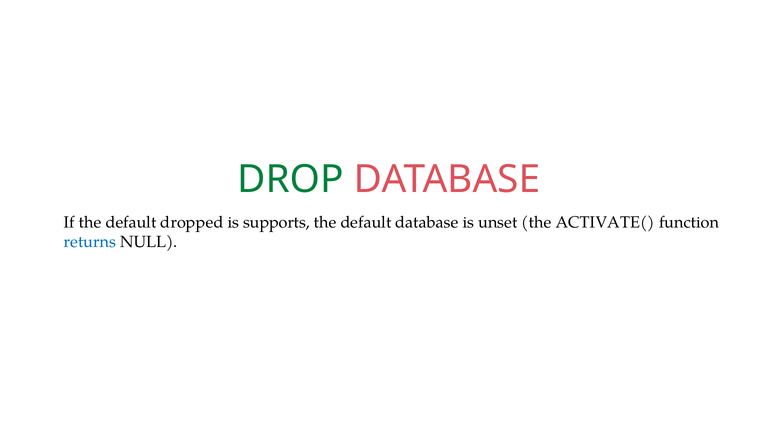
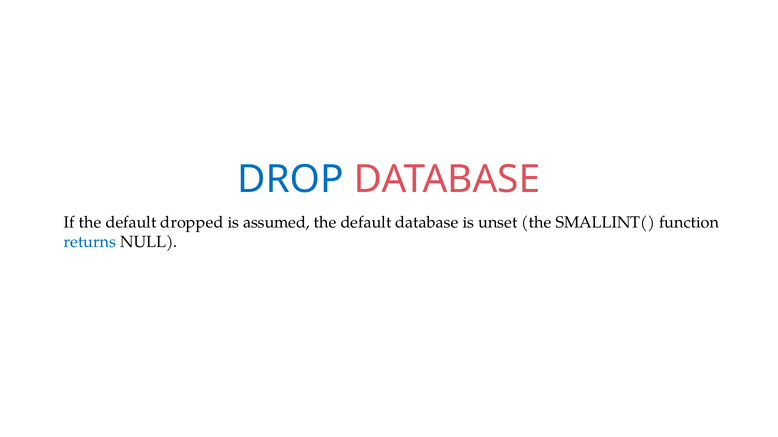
DROP colour: green -> blue
supports: supports -> assumed
ACTIVATE(: ACTIVATE( -> SMALLINT(
